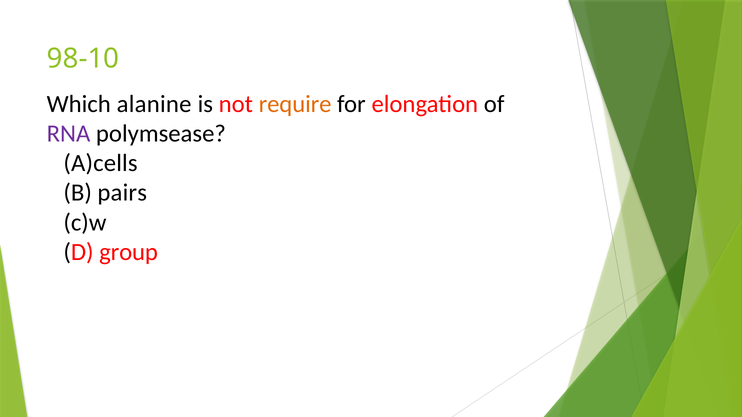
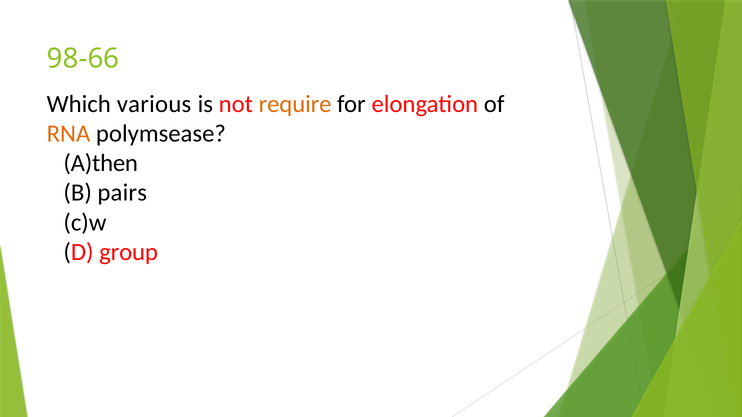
98-10: 98-10 -> 98-66
alanine: alanine -> various
RNA colour: purple -> orange
A)cells: A)cells -> A)then
